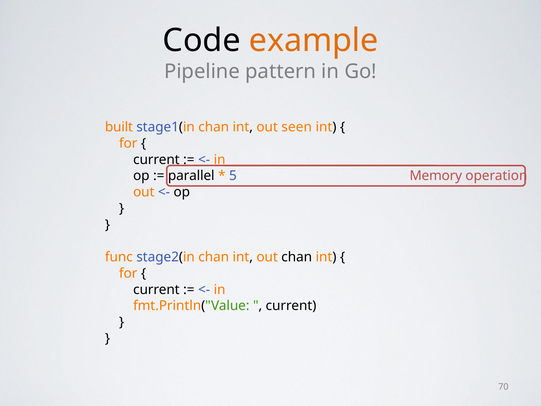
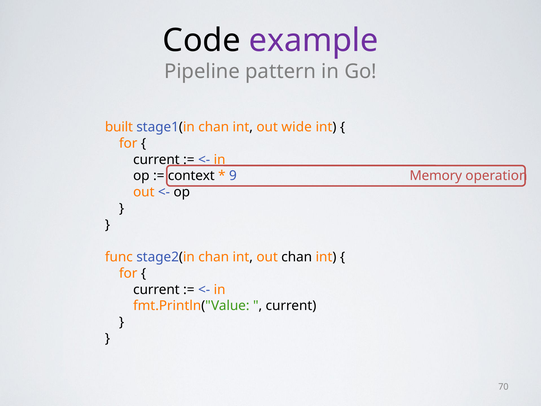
example colour: orange -> purple
seen: seen -> wide
parallel: parallel -> context
5: 5 -> 9
